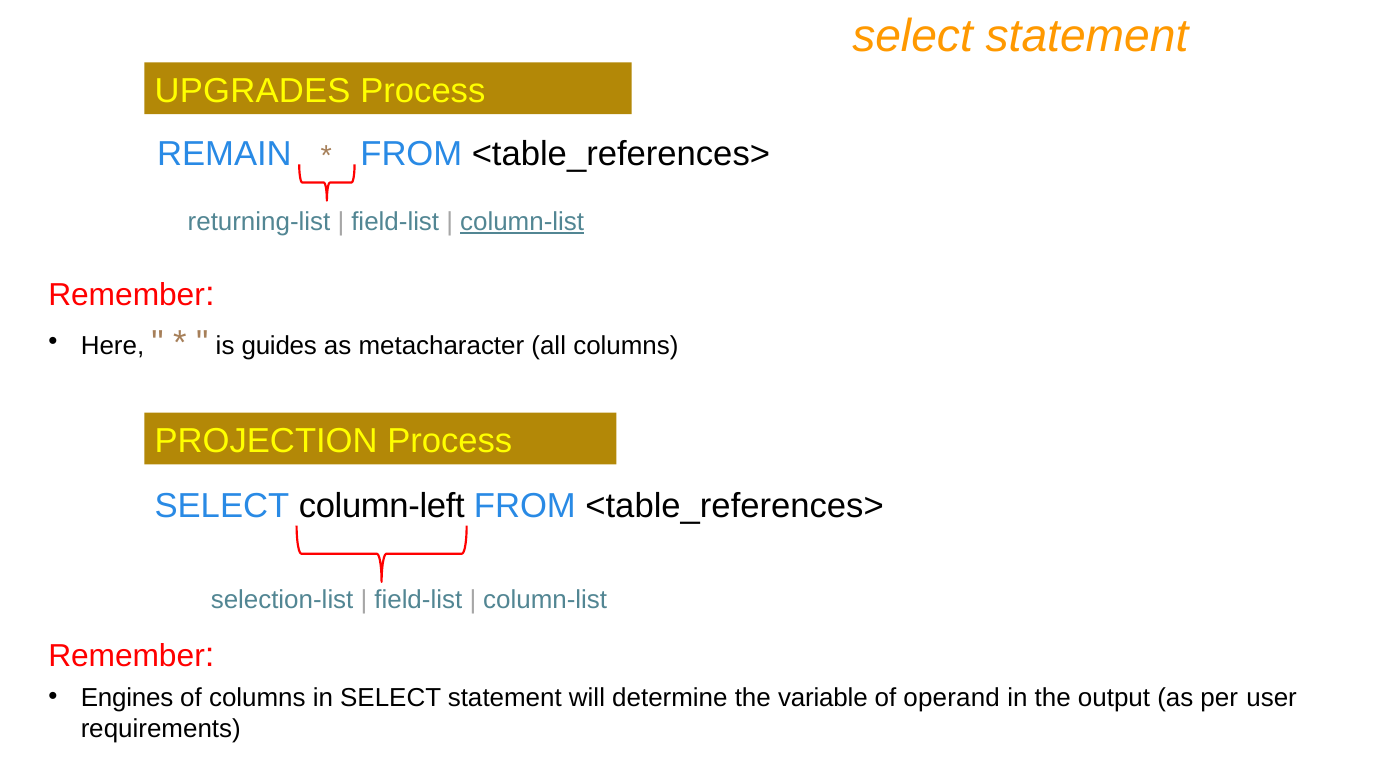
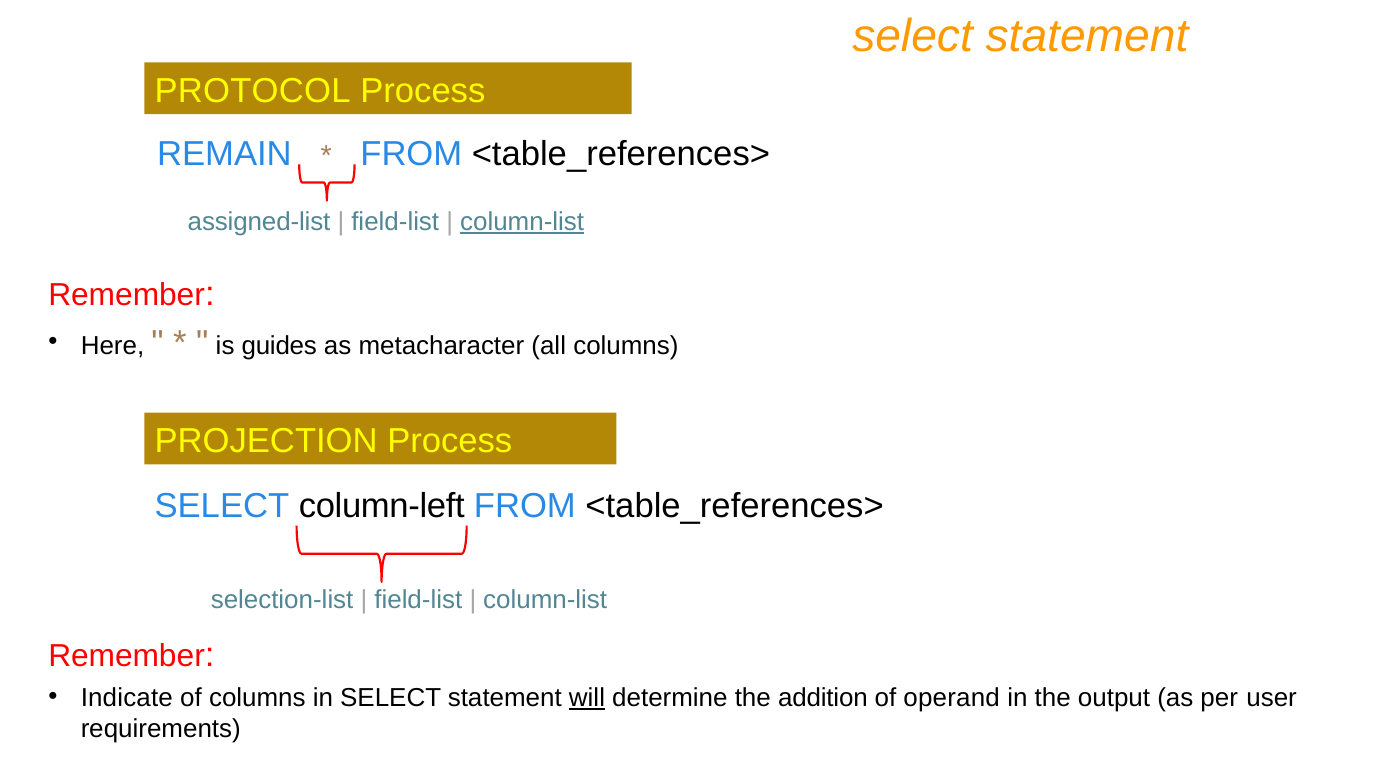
UPGRADES: UPGRADES -> PROTOCOL
returning-list: returning-list -> assigned-list
Engines: Engines -> Indicate
will underline: none -> present
variable: variable -> addition
